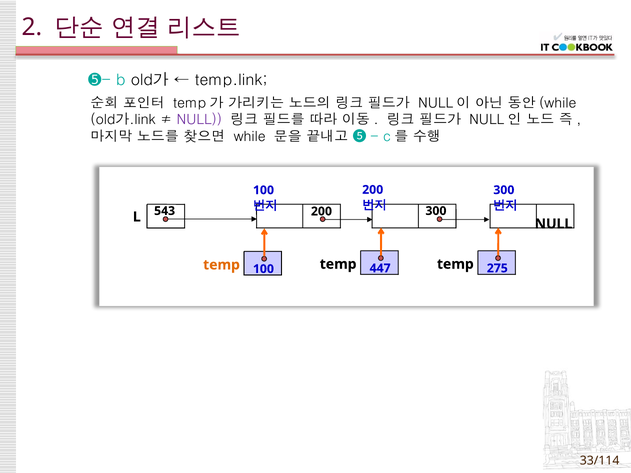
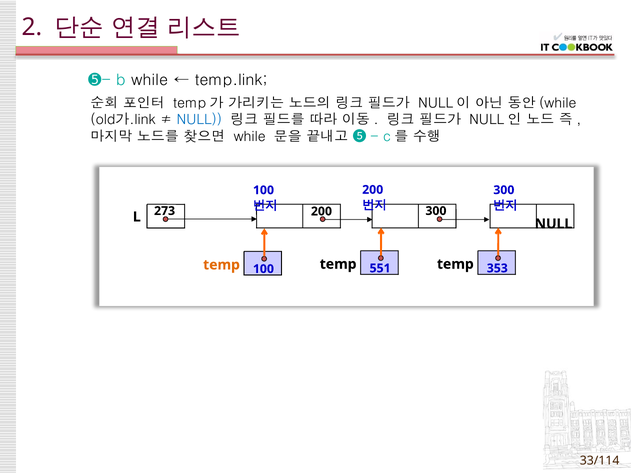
b old가: old가 -> while
NULL at (199, 120) colour: purple -> blue
543: 543 -> 273
447: 447 -> 551
275: 275 -> 353
